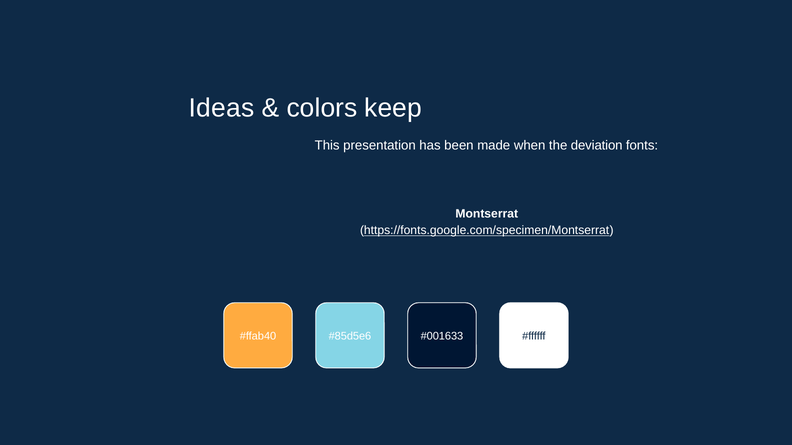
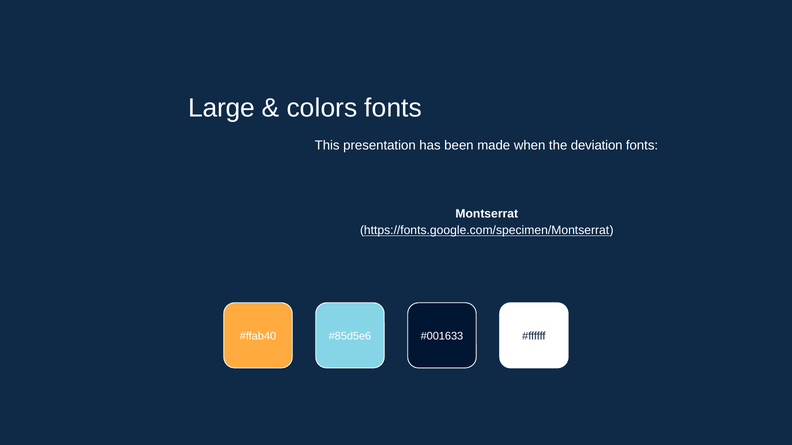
Ideas: Ideas -> Large
colors keep: keep -> fonts
